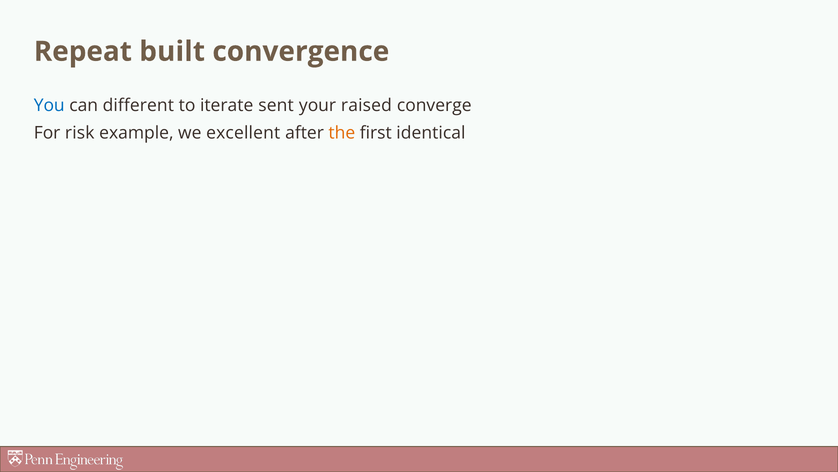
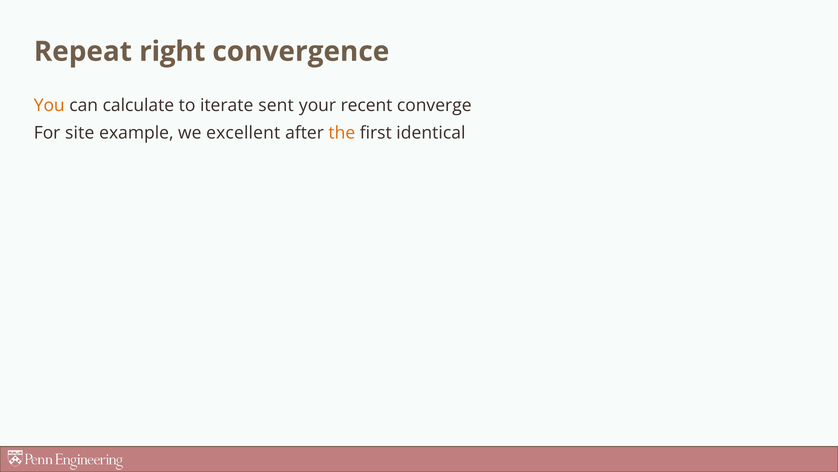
built: built -> right
You colour: blue -> orange
different: different -> calculate
raised: raised -> recent
risk: risk -> site
